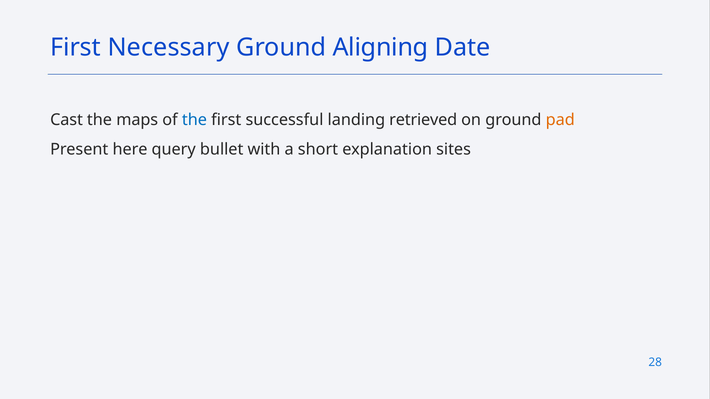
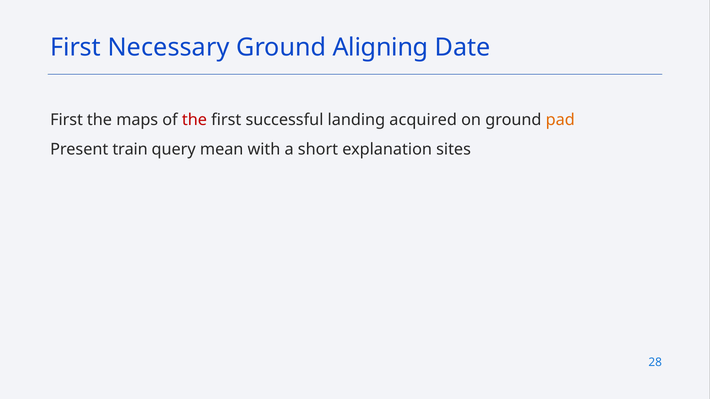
Cast at (67, 120): Cast -> First
the at (194, 120) colour: blue -> red
retrieved: retrieved -> acquired
here: here -> train
bullet: bullet -> mean
